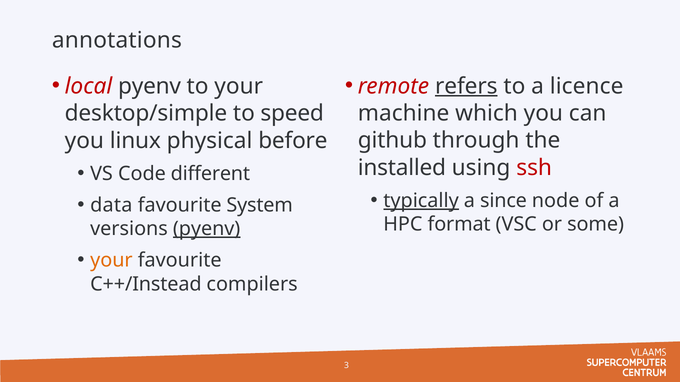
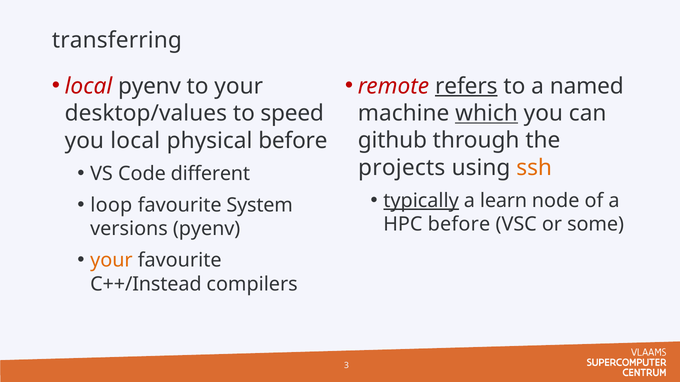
annotations: annotations -> transferring
licence: licence -> named
desktop/simple: desktop/simple -> desktop/values
which underline: none -> present
you linux: linux -> local
installed: installed -> projects
ssh colour: red -> orange
since: since -> learn
data: data -> loop
HPC format: format -> before
pyenv at (207, 229) underline: present -> none
